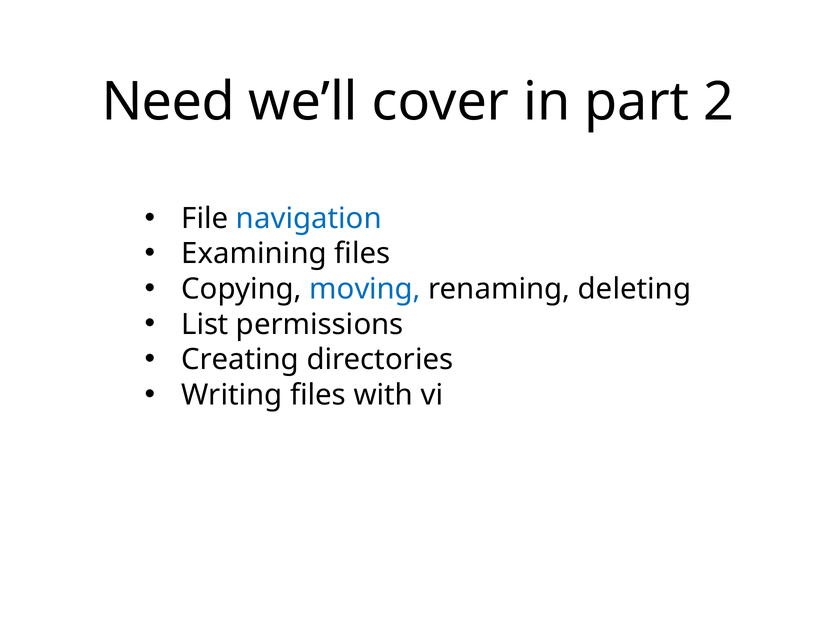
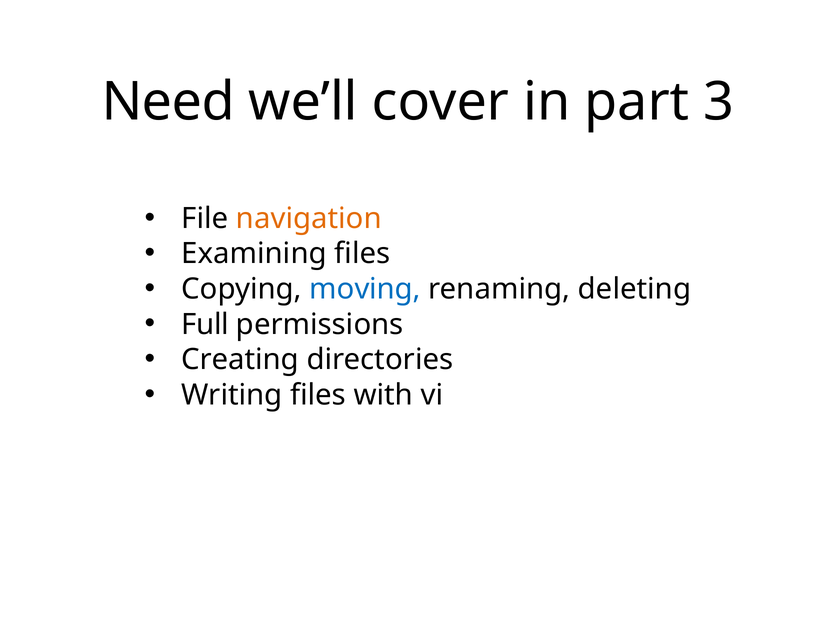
2: 2 -> 3
navigation colour: blue -> orange
List: List -> Full
